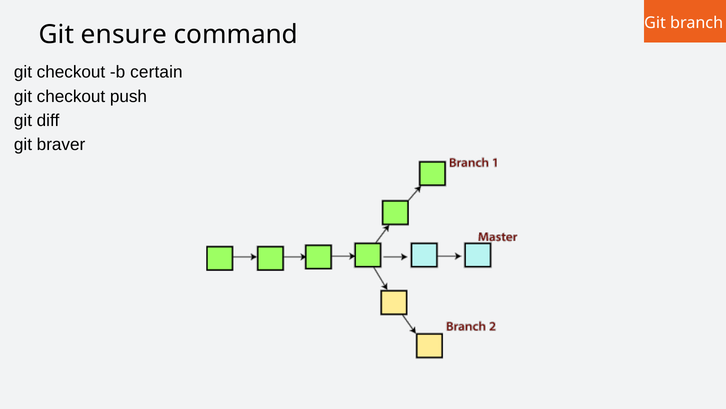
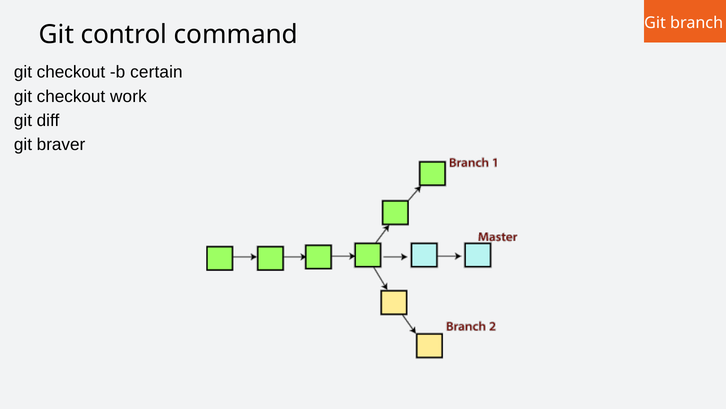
ensure: ensure -> control
push: push -> work
